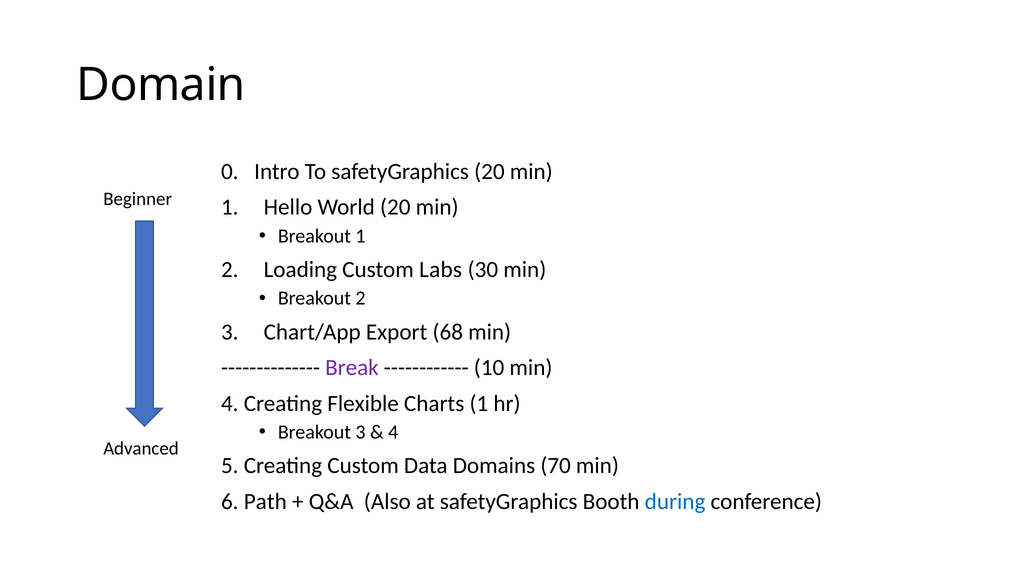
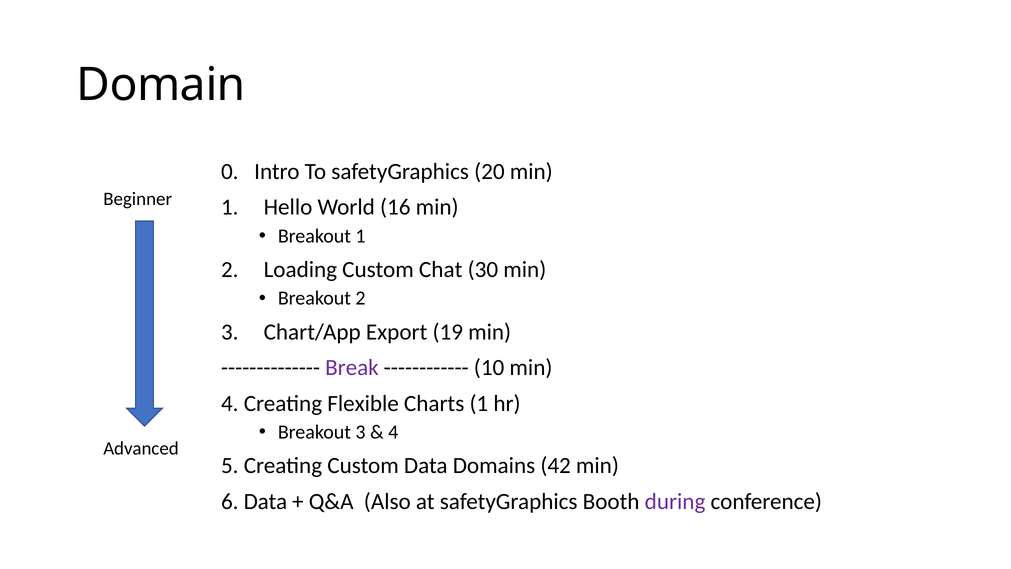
World 20: 20 -> 16
Labs: Labs -> Chat
68: 68 -> 19
70: 70 -> 42
6 Path: Path -> Data
during colour: blue -> purple
